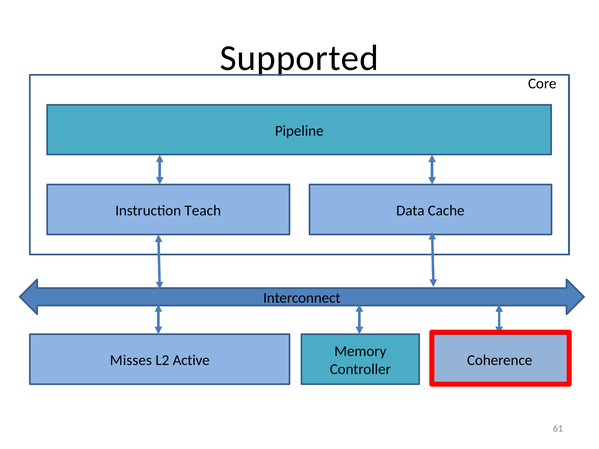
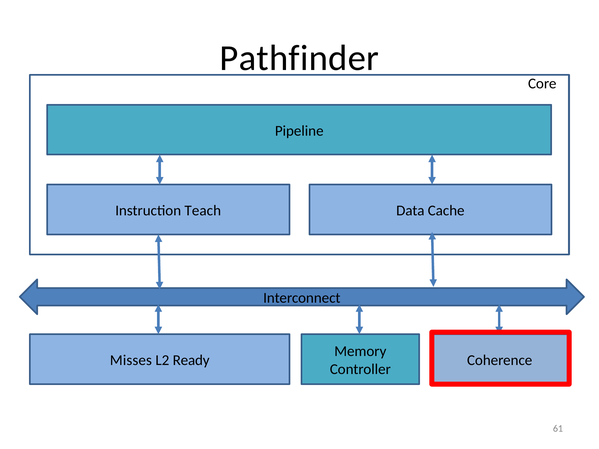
Supported: Supported -> Pathfinder
Active: Active -> Ready
